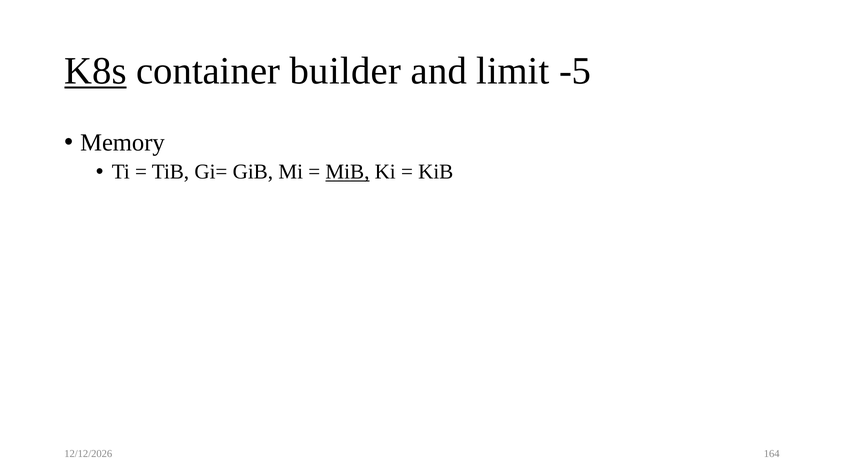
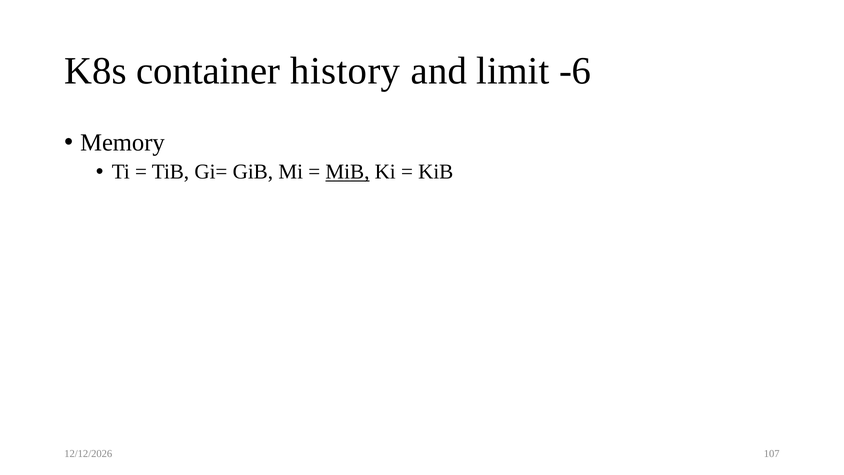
K8s underline: present -> none
builder: builder -> history
-5: -5 -> -6
164: 164 -> 107
